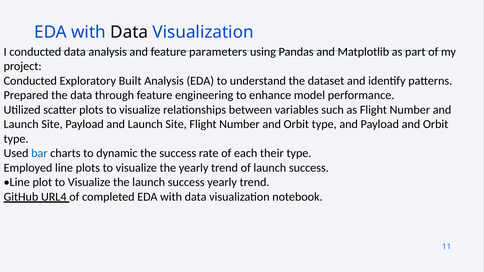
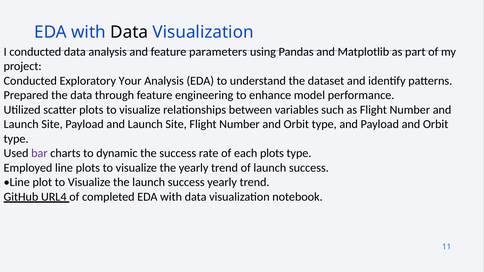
Built: Built -> Your
bar colour: blue -> purple
each their: their -> plots
